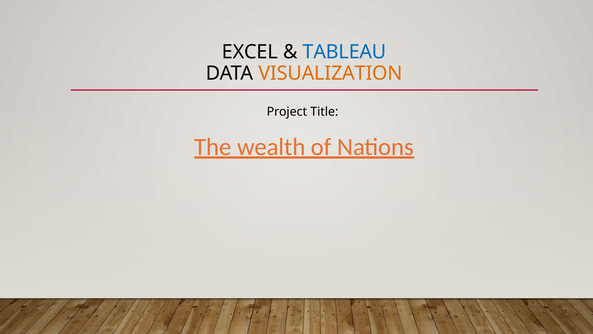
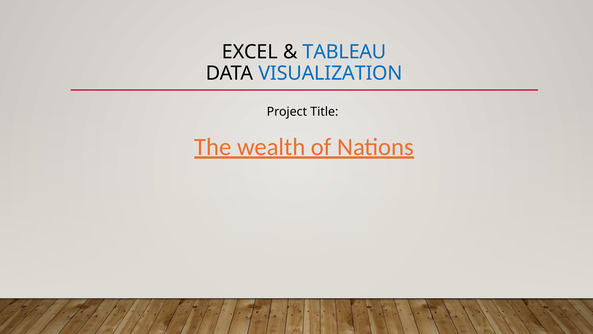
VISUALIZATION colour: orange -> blue
